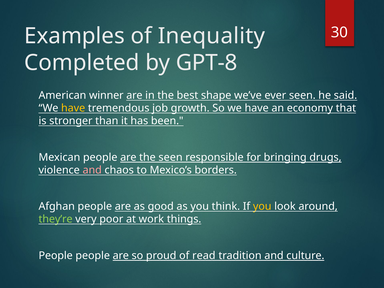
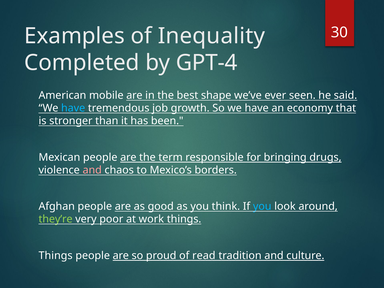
GPT-8: GPT-8 -> GPT-4
winner: winner -> mobile
have at (73, 108) colour: yellow -> light blue
the seen: seen -> term
you at (262, 206) colour: yellow -> light blue
People at (56, 256): People -> Things
